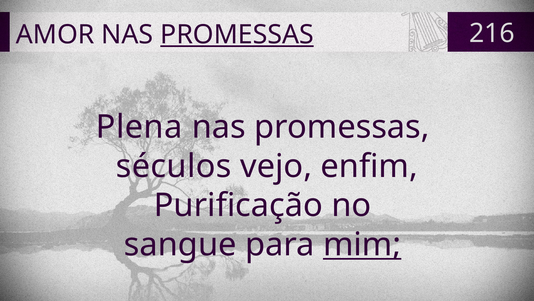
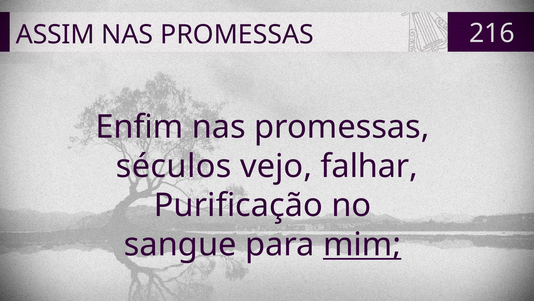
AMOR: AMOR -> ASSIM
PROMESSAS at (237, 35) underline: present -> none
Plena: Plena -> Enfim
enfim: enfim -> falhar
